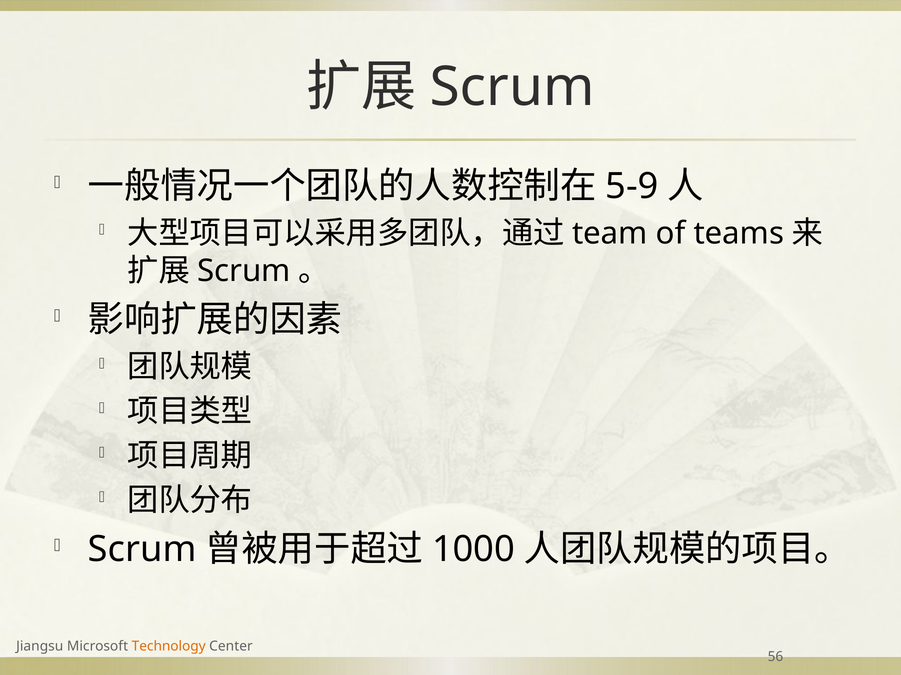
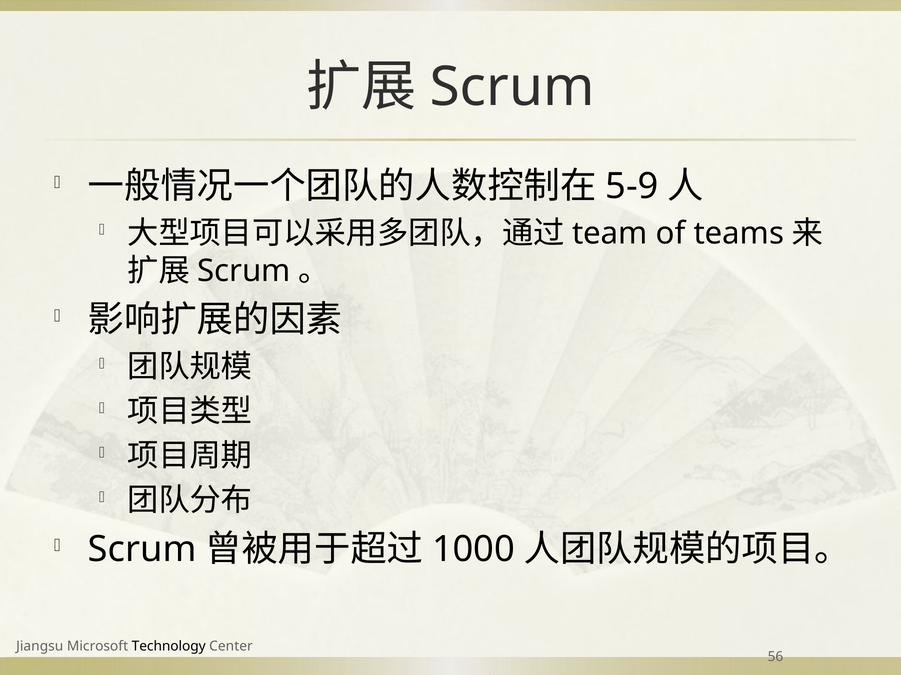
Technology colour: orange -> black
